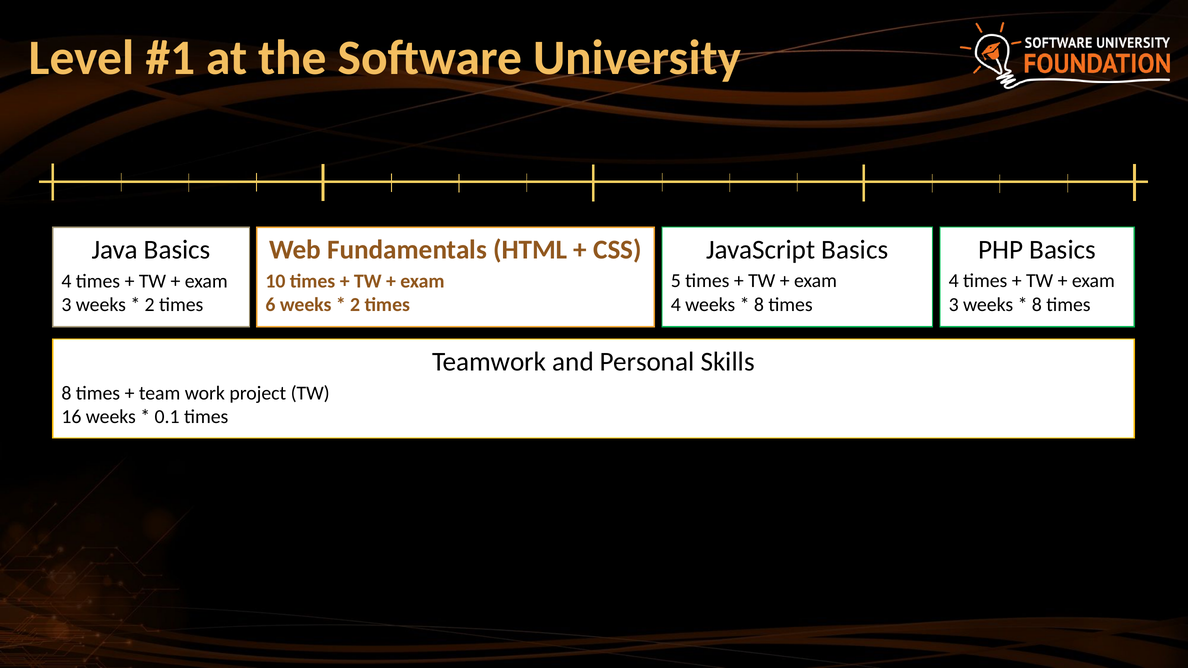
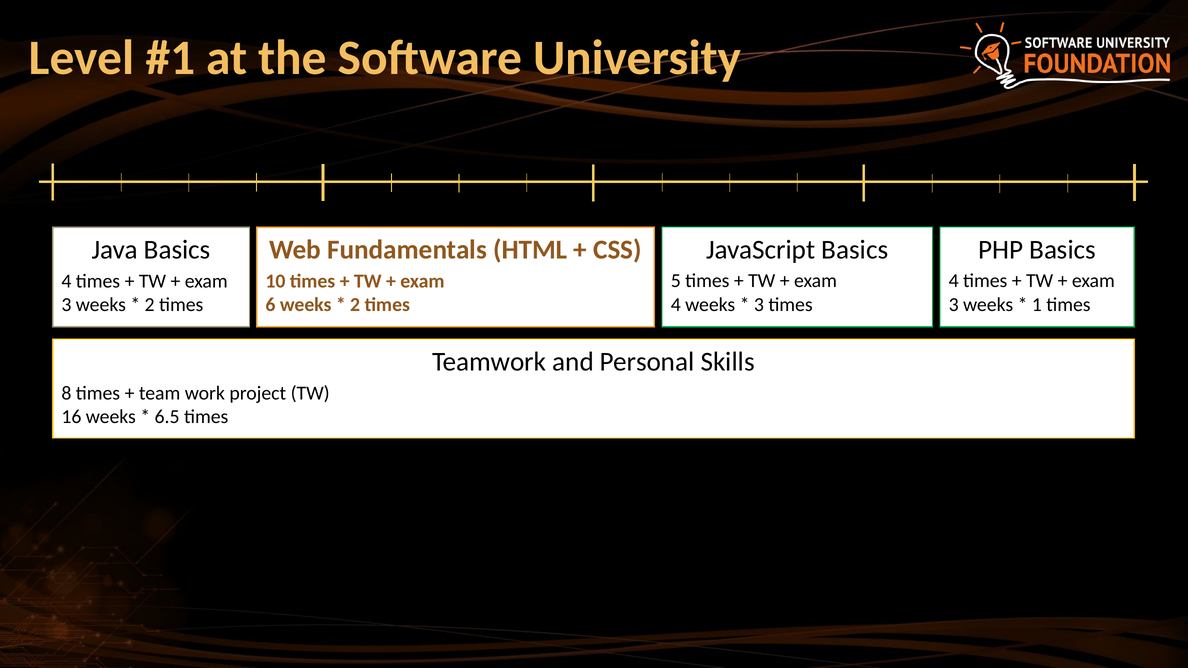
8 at (759, 305): 8 -> 3
8 at (1037, 305): 8 -> 1
0.1: 0.1 -> 6.5
